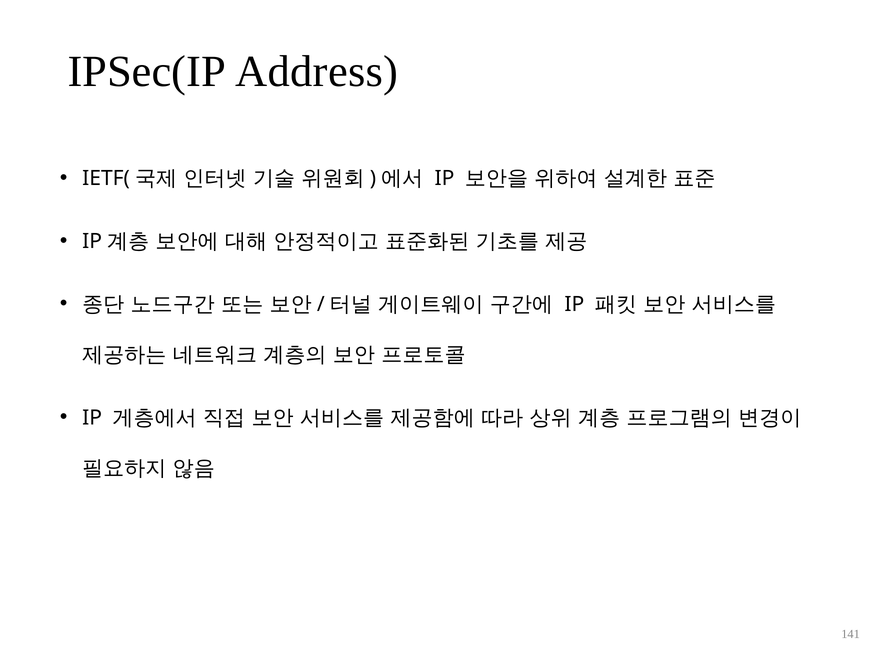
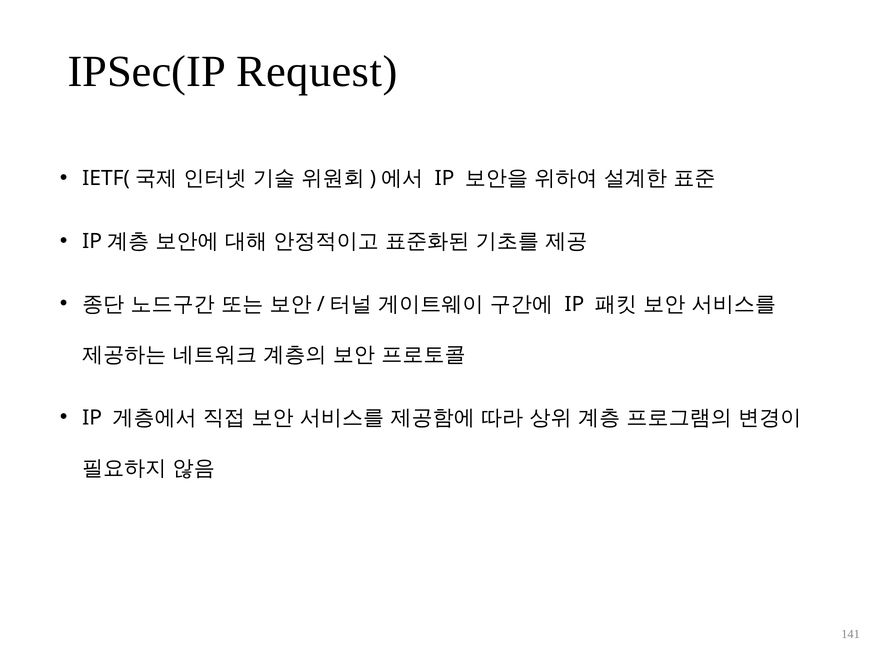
Address: Address -> Request
